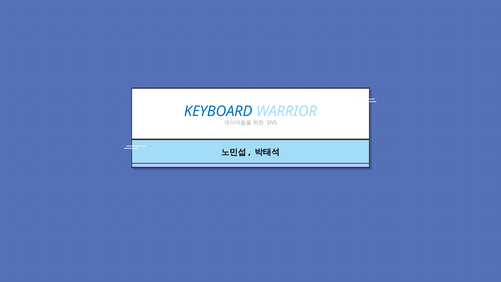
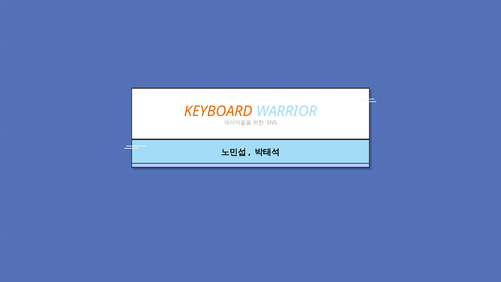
KEYBOARD colour: blue -> orange
